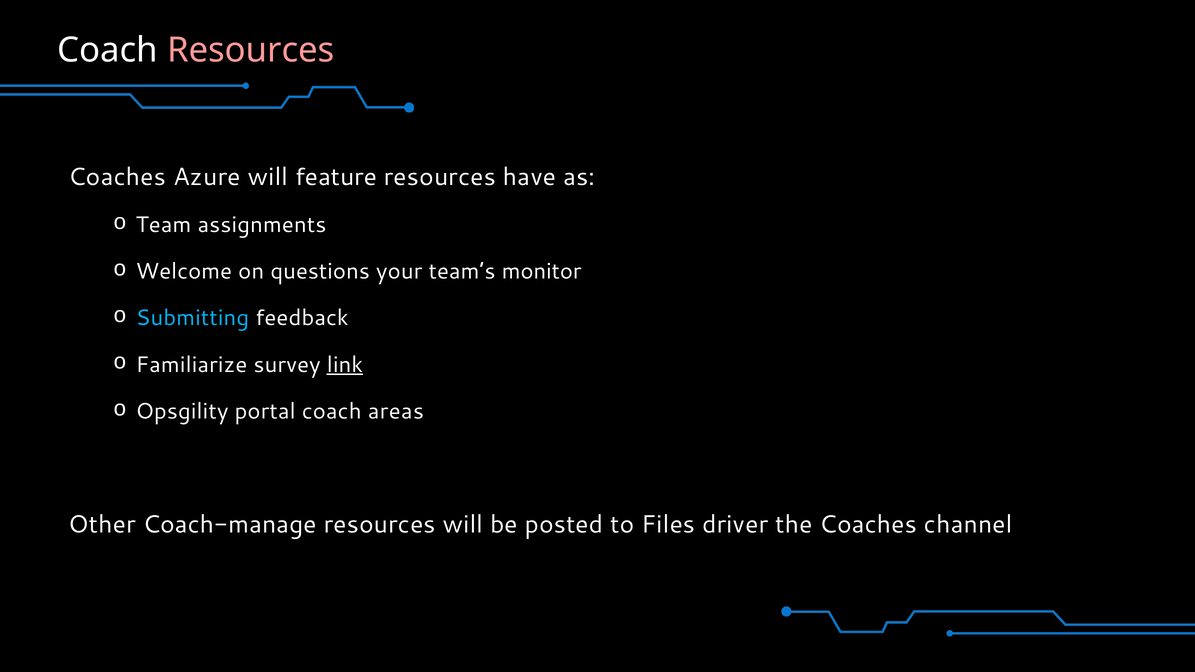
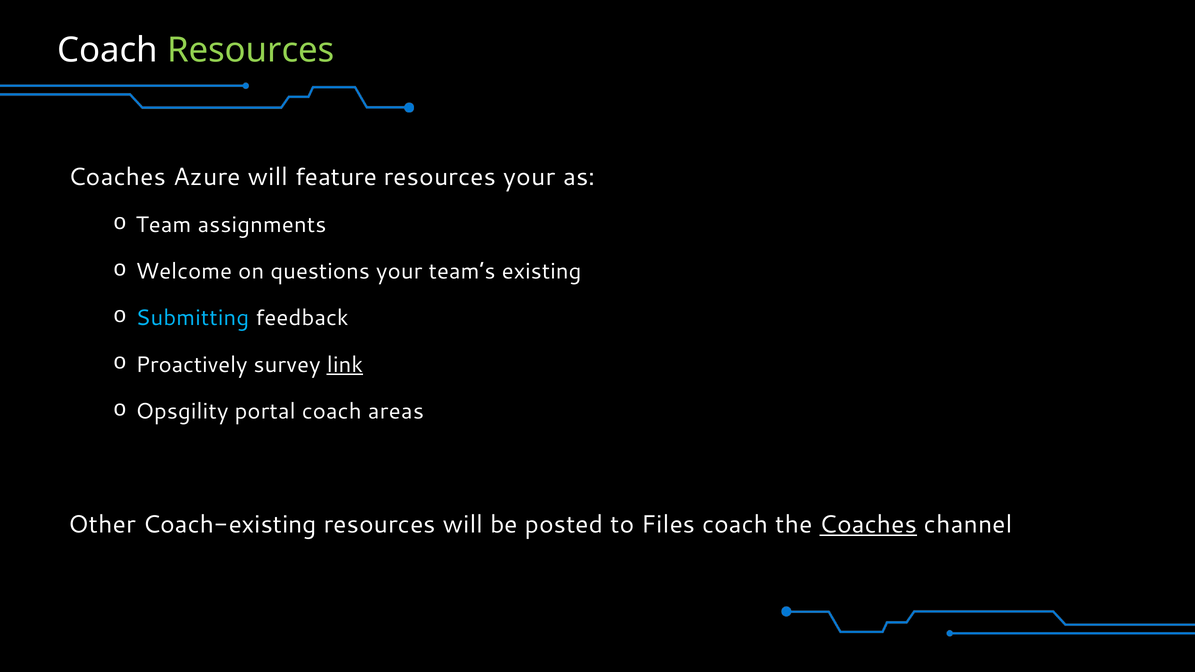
Resources at (251, 50) colour: pink -> light green
resources have: have -> your
monitor: monitor -> existing
Familiarize: Familiarize -> Proactively
Coach-manage: Coach-manage -> Coach-existing
Files driver: driver -> coach
Coaches at (868, 524) underline: none -> present
